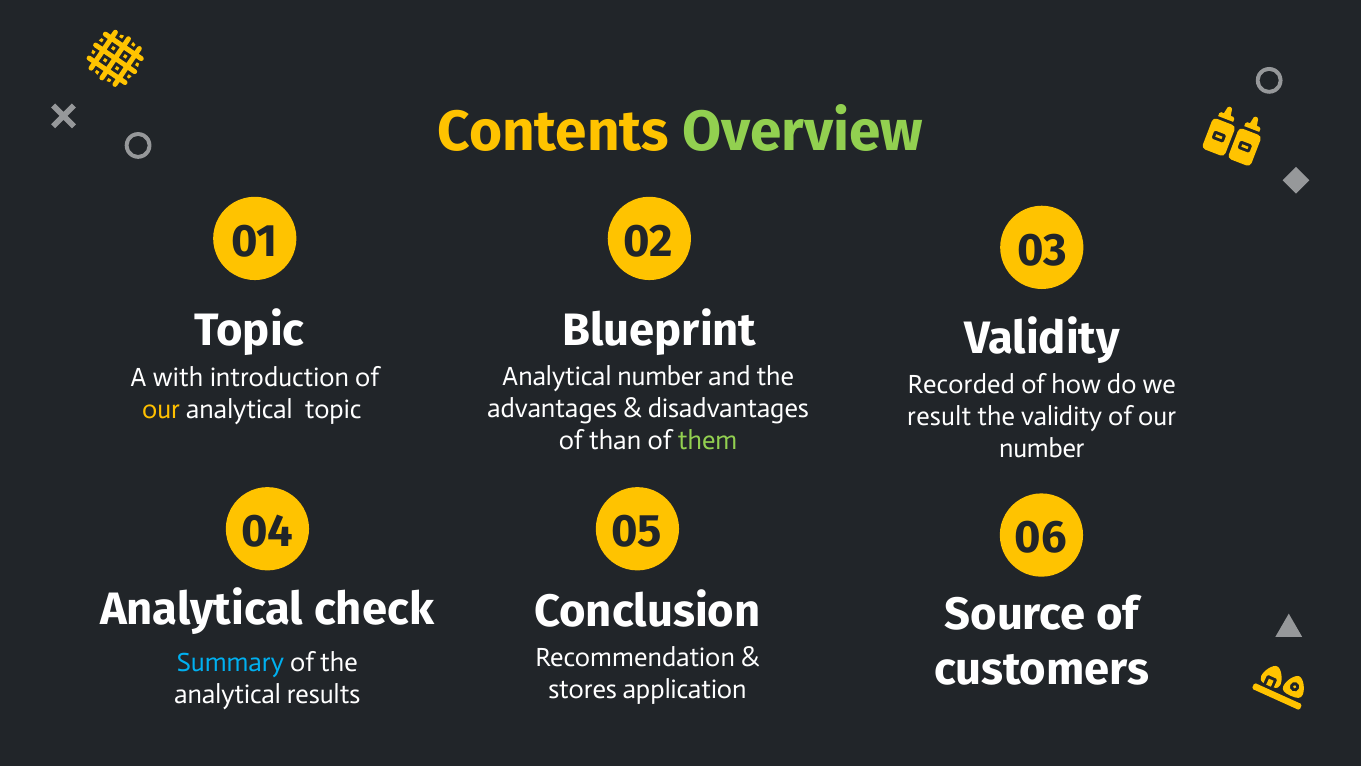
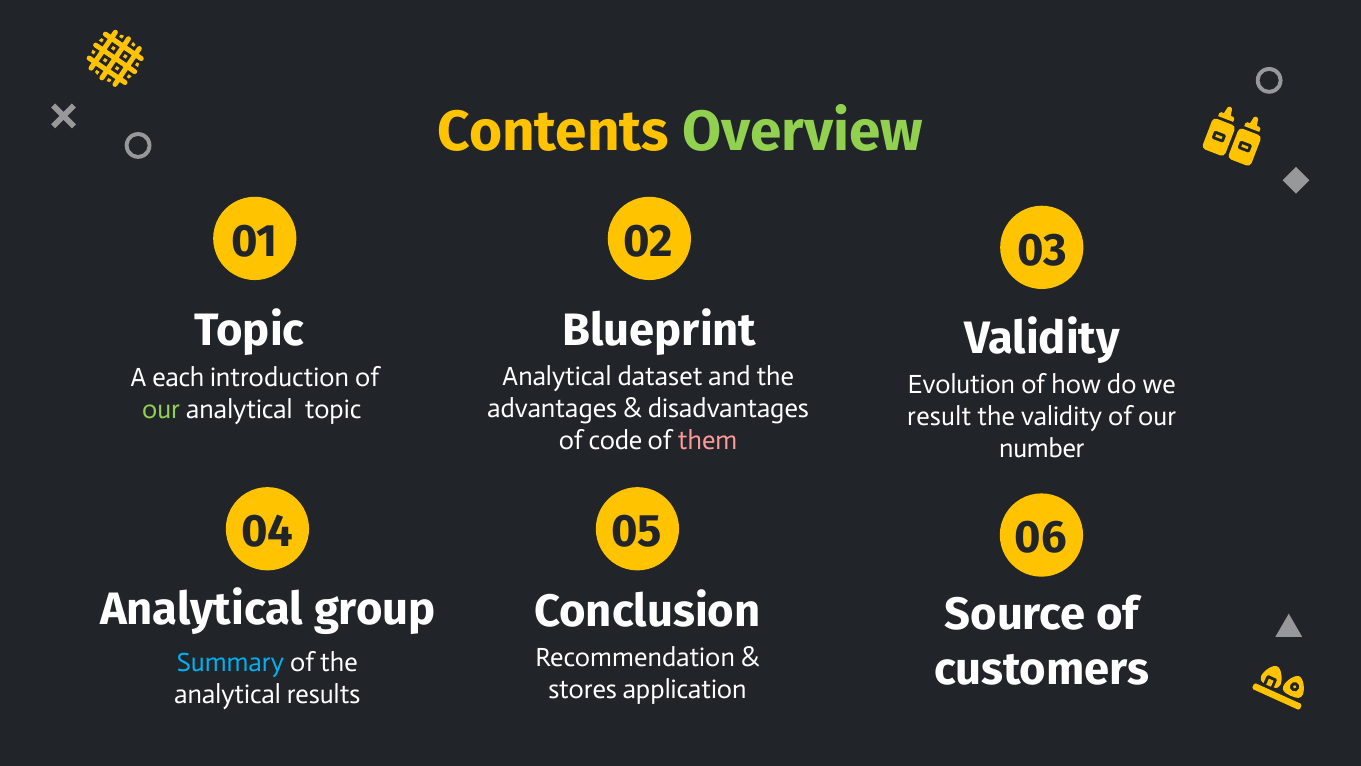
Analytical number: number -> dataset
with: with -> each
Recorded: Recorded -> Evolution
our at (161, 409) colour: yellow -> light green
than: than -> code
them colour: light green -> pink
check: check -> group
